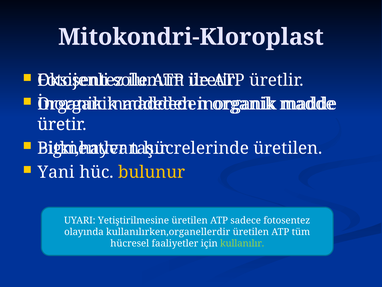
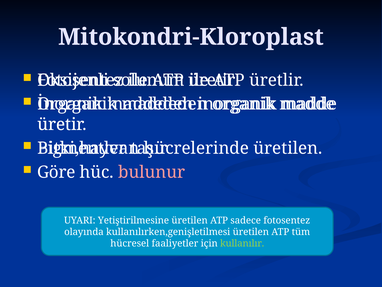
Yani: Yani -> Göre
bulunur colour: yellow -> pink
kullanılırken,organellerdir: kullanılırken,organellerdir -> kullanılırken,genişletilmesi
